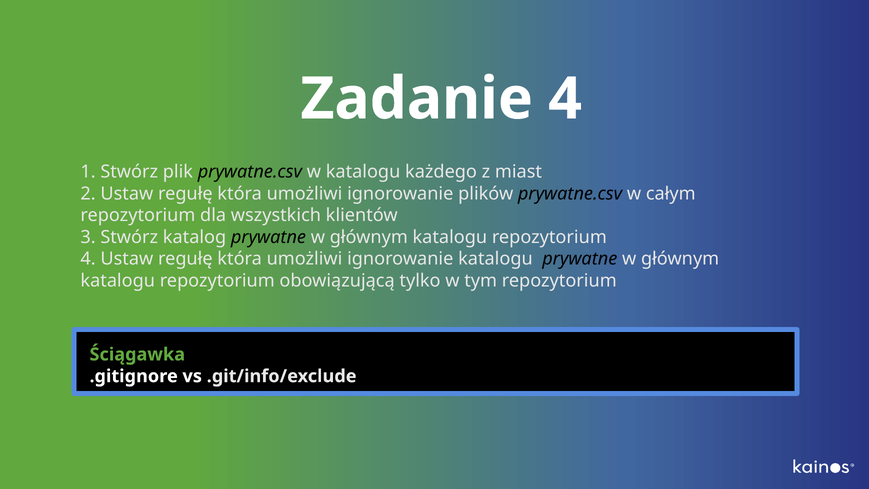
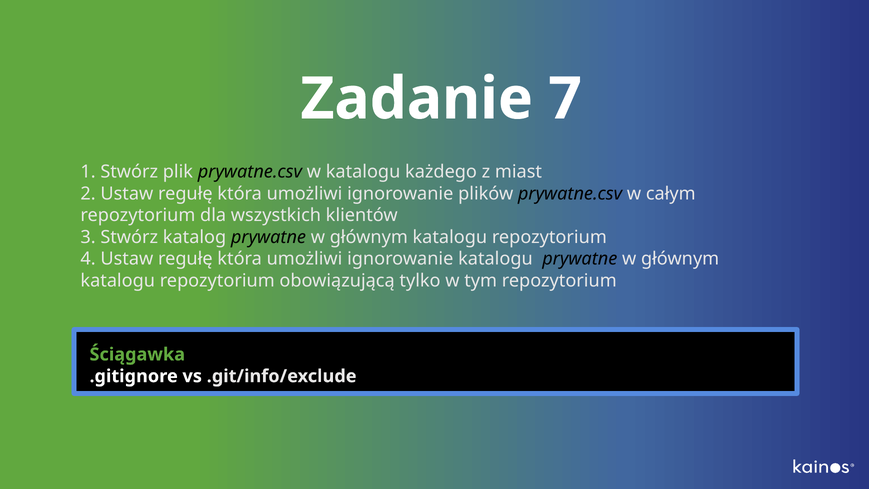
Zadanie 4: 4 -> 7
